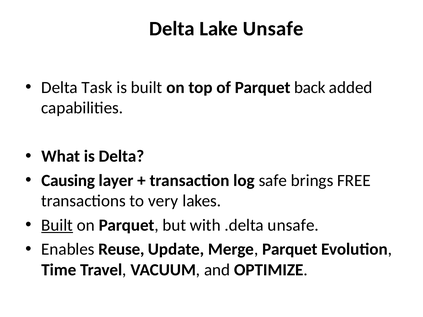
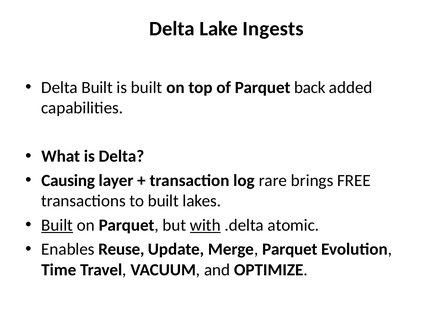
Lake Unsafe: Unsafe -> Ingests
Delta Task: Task -> Built
safe: safe -> rare
to very: very -> built
with underline: none -> present
.delta unsafe: unsafe -> atomic
